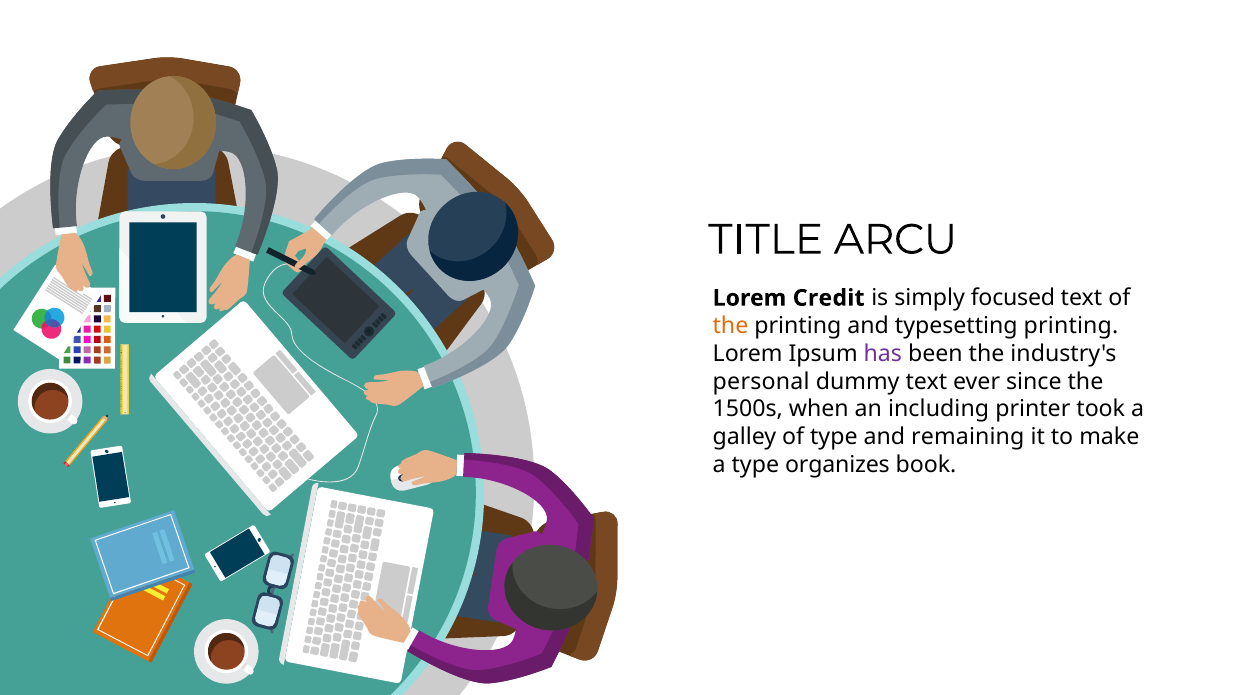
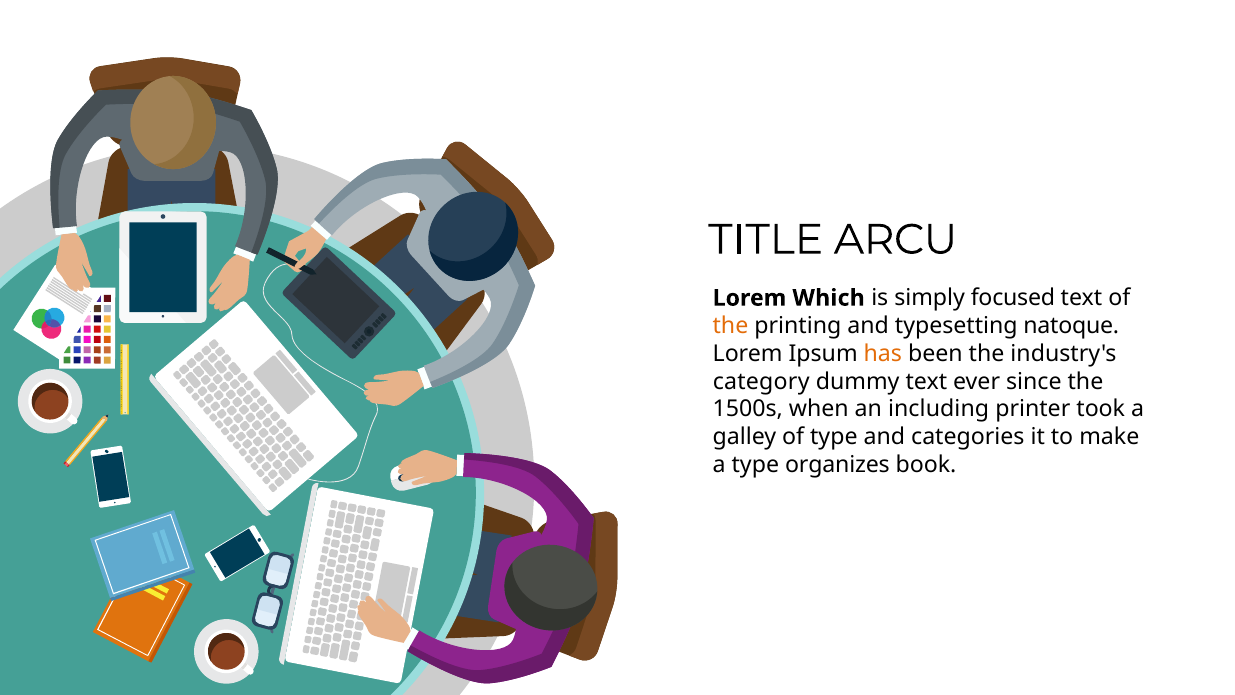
Credit: Credit -> Which
typesetting printing: printing -> natoque
has colour: purple -> orange
personal: personal -> category
remaining: remaining -> categories
